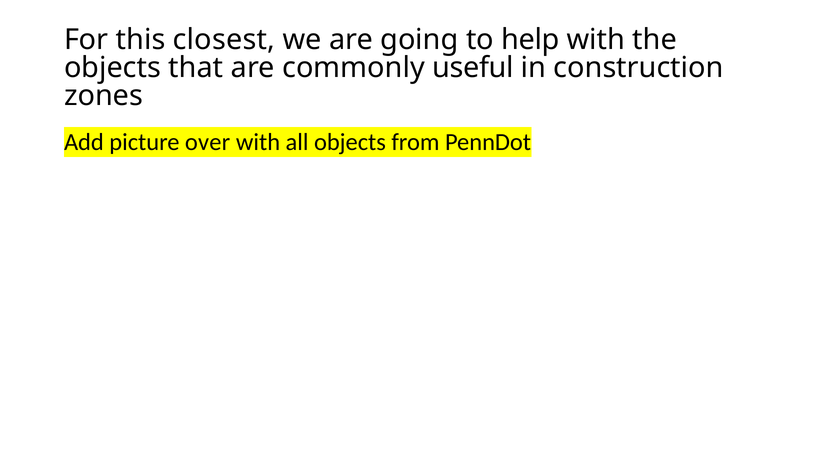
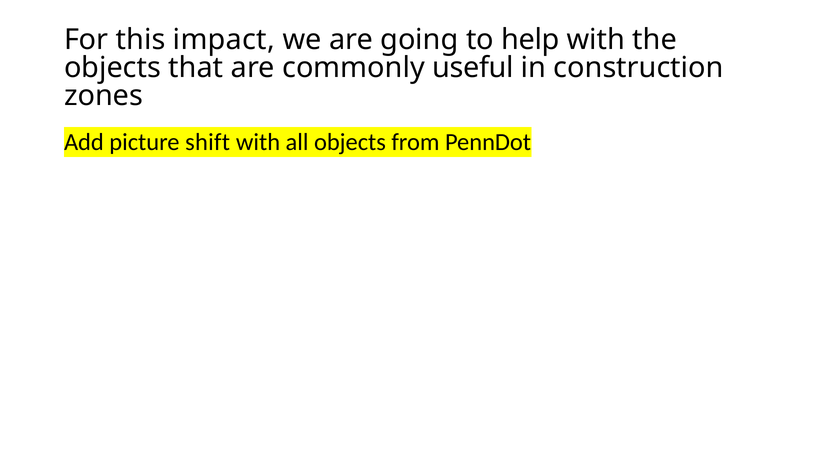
closest: closest -> impact
over: over -> shift
